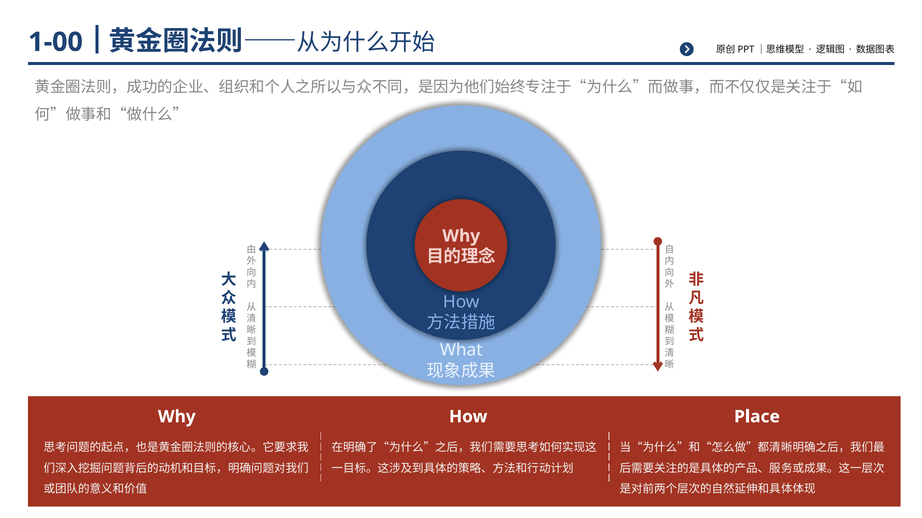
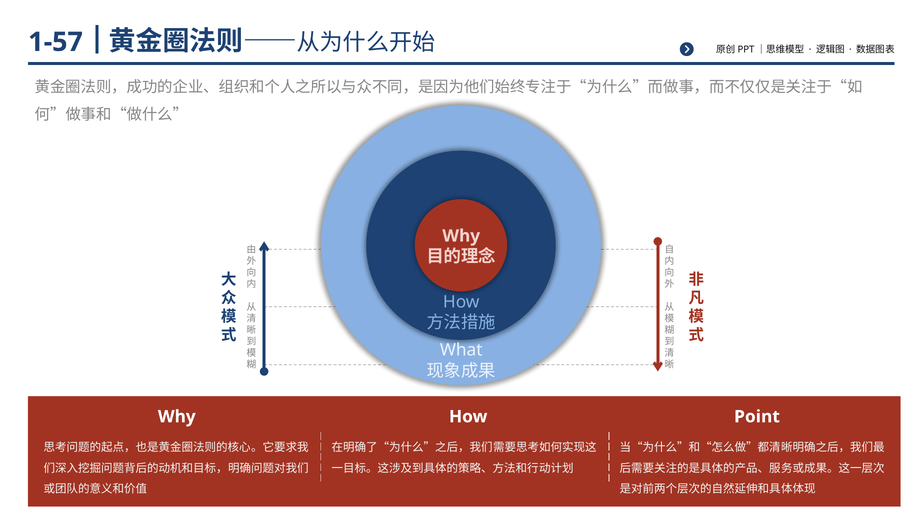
1-00: 1-00 -> 1-57
Place: Place -> Point
